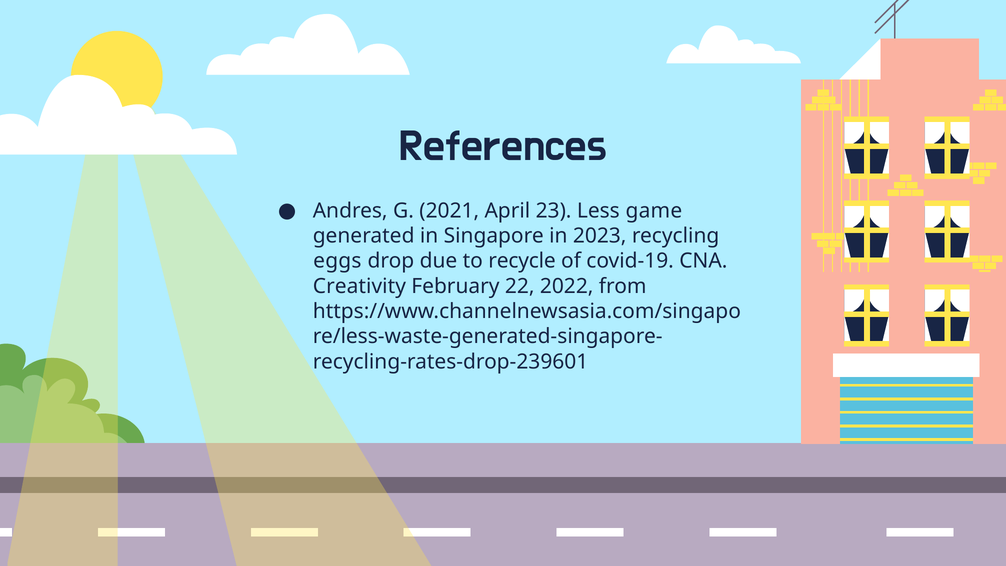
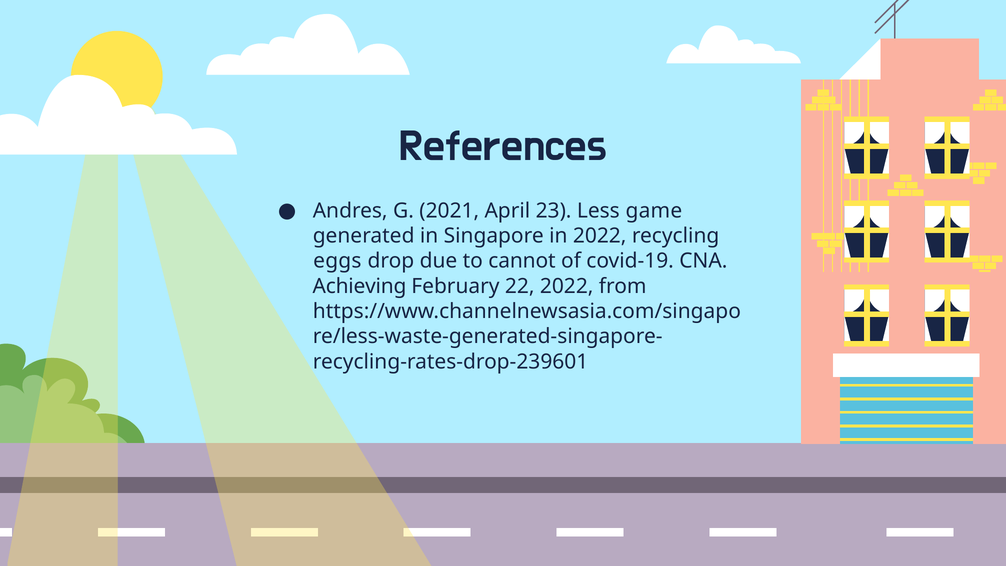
in 2023: 2023 -> 2022
recycle: recycle -> cannot
Creativity: Creativity -> Achieving
